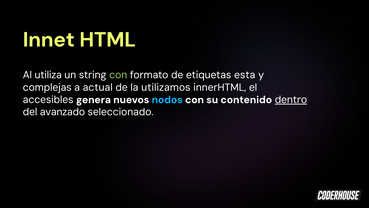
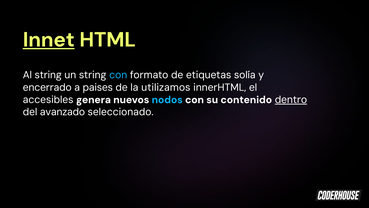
Innet underline: none -> present
Al utiliza: utiliza -> string
con at (118, 75) colour: light green -> light blue
esta: esta -> solía
complejas: complejas -> encerrado
actual: actual -> paises
